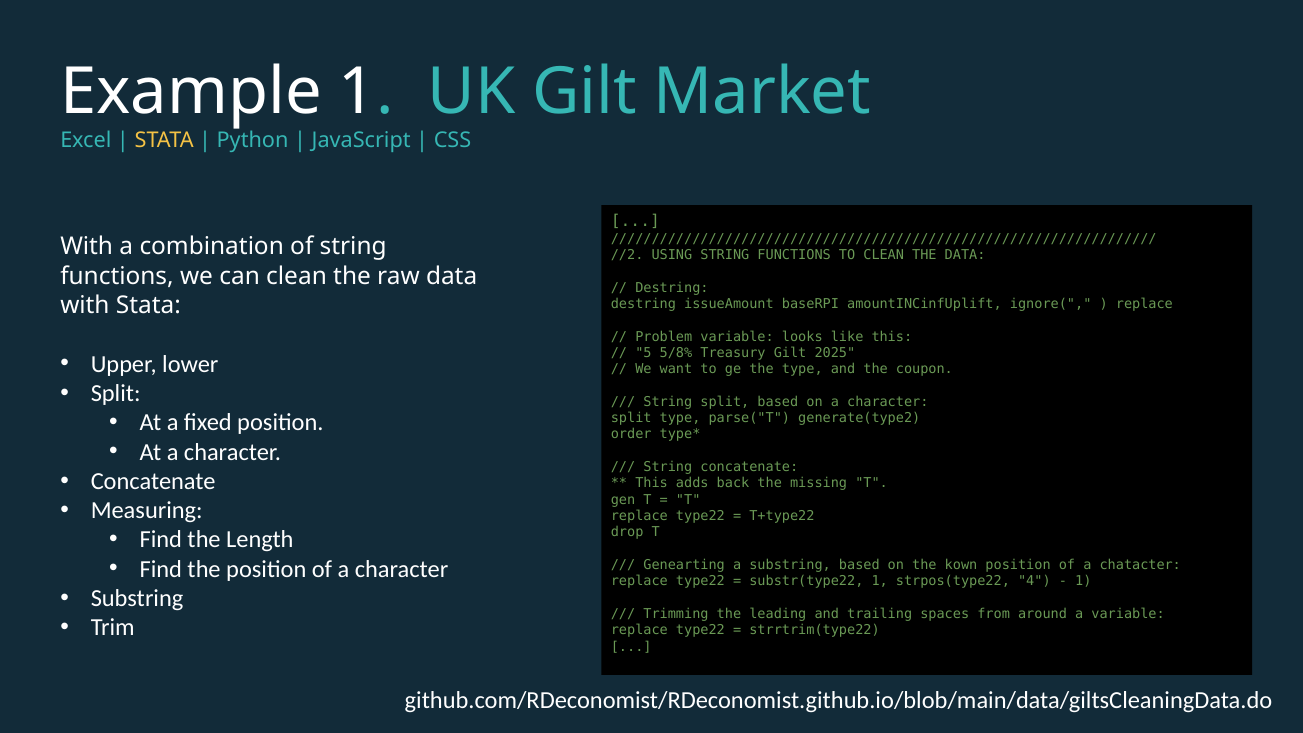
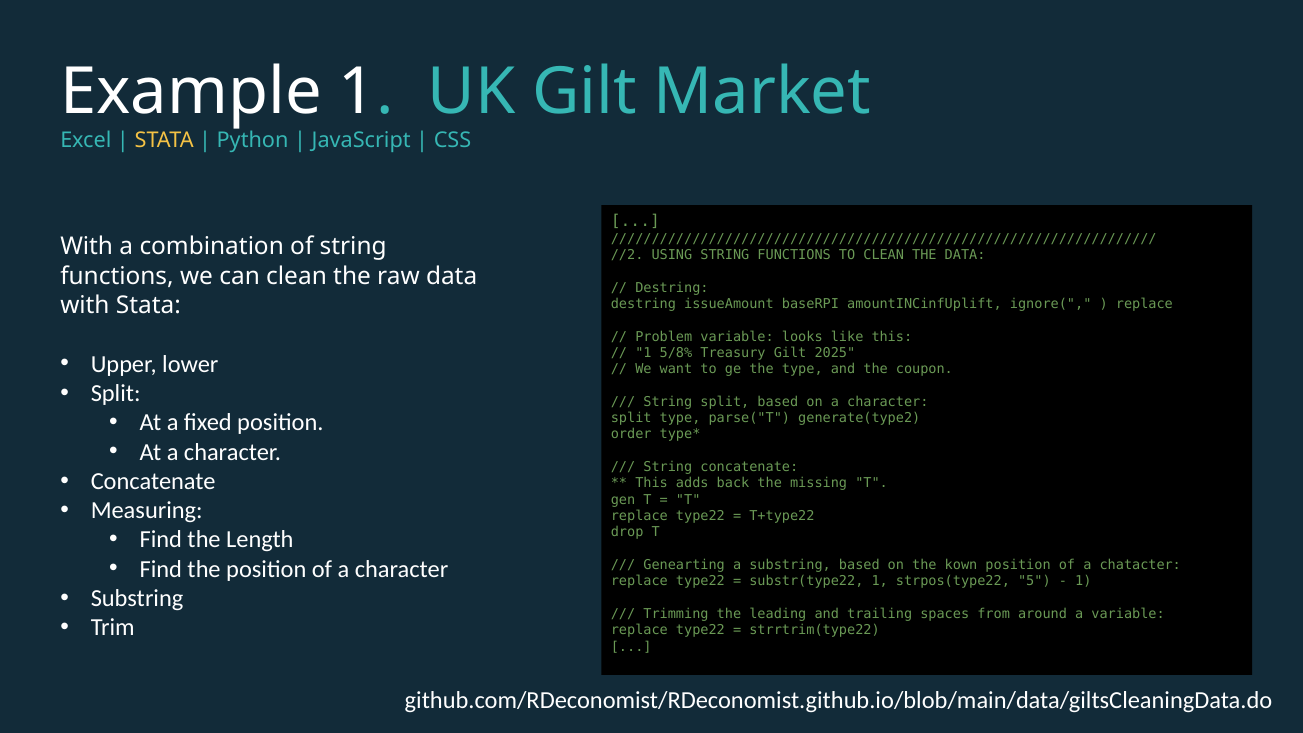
5 at (643, 353): 5 -> 1
4: 4 -> 5
